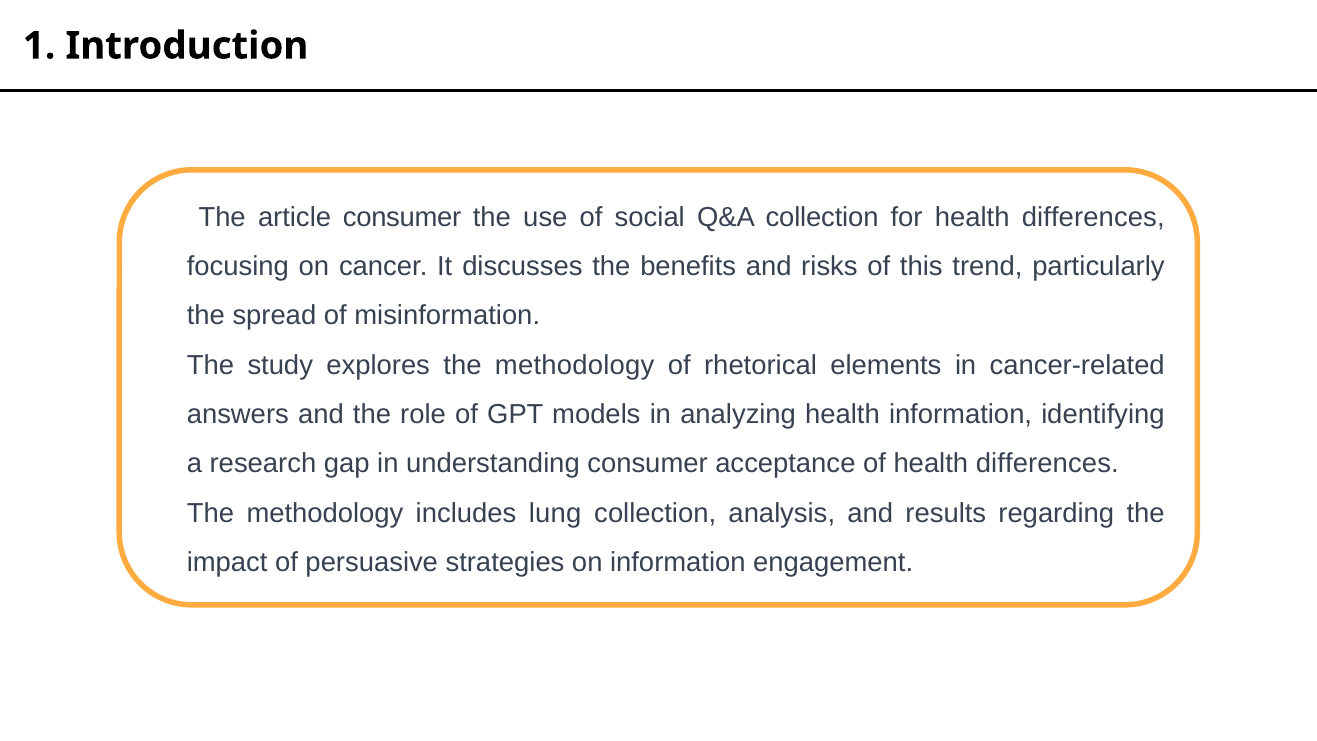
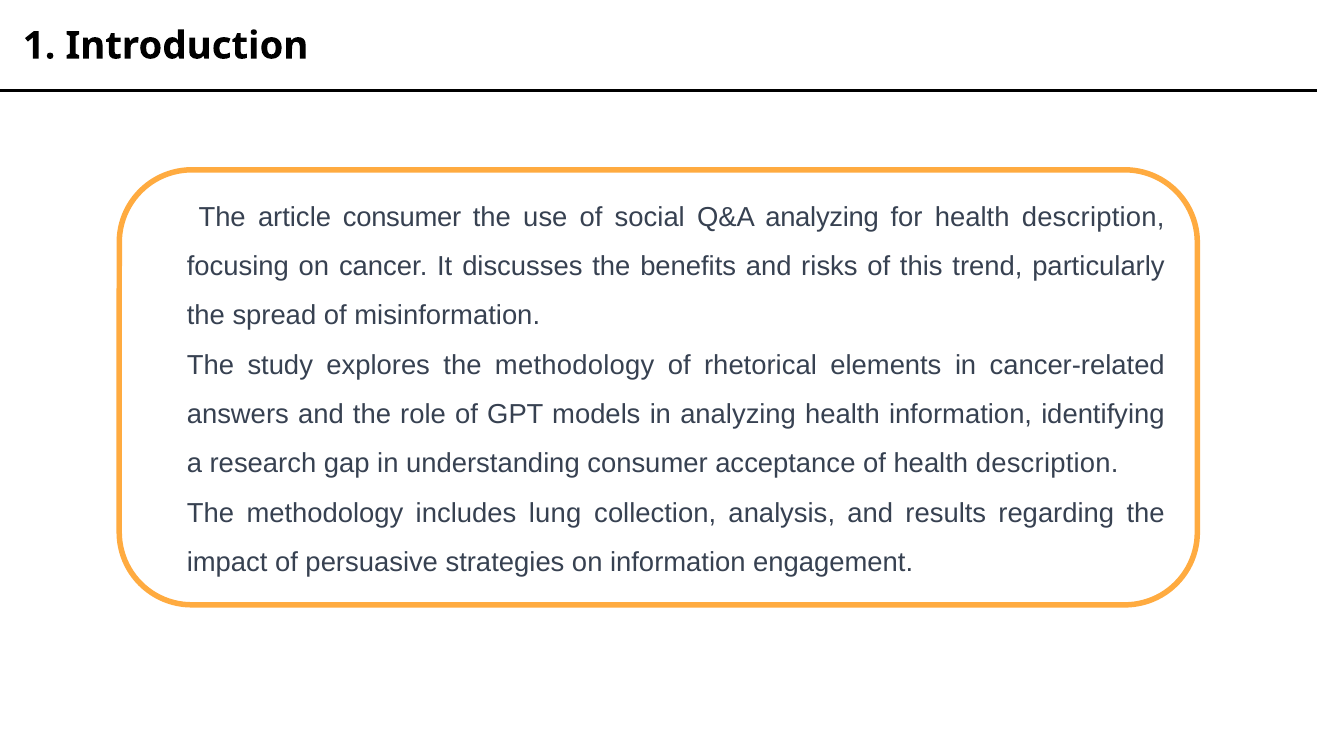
Q&A collection: collection -> analyzing
for health differences: differences -> description
of health differences: differences -> description
